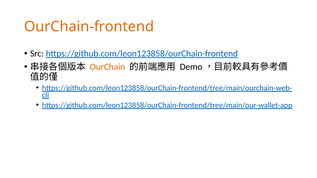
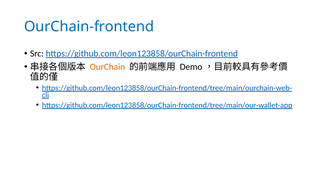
OurChain-frontend colour: orange -> blue
